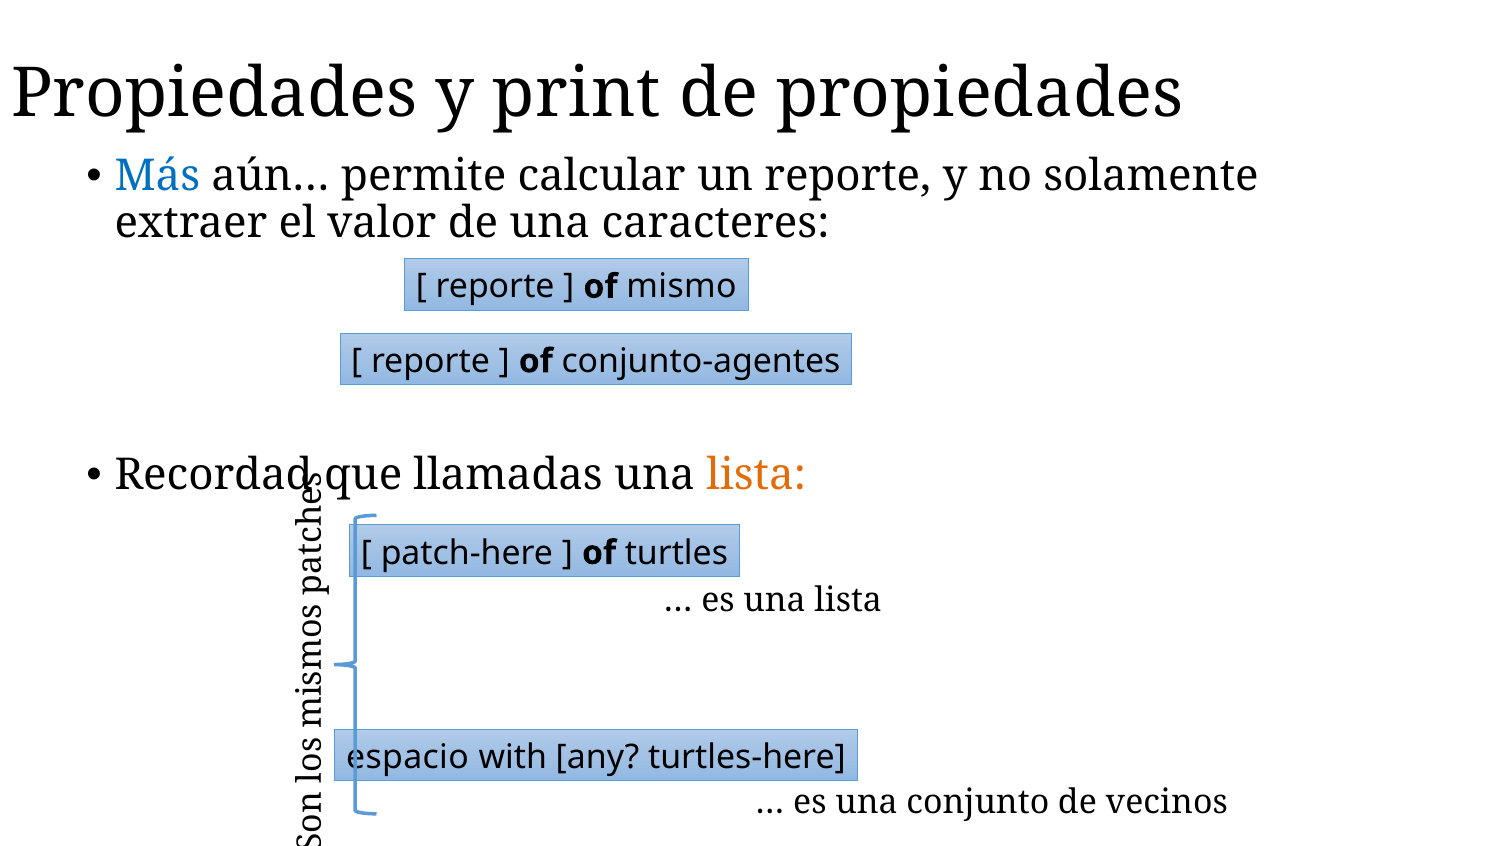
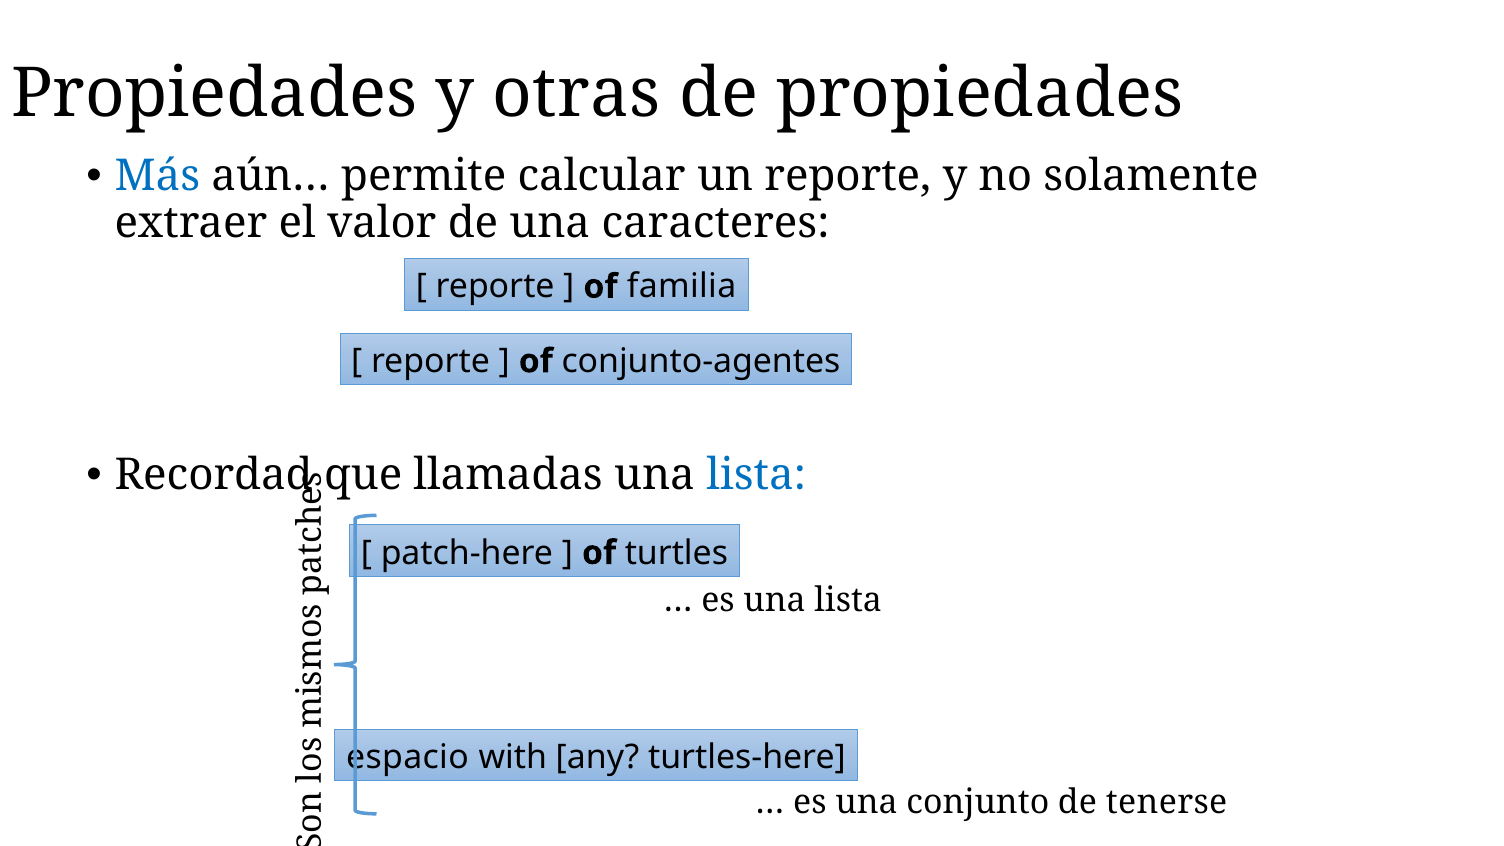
print: print -> otras
mismo: mismo -> familia
lista at (756, 475) colour: orange -> blue
vecinos: vecinos -> tenerse
